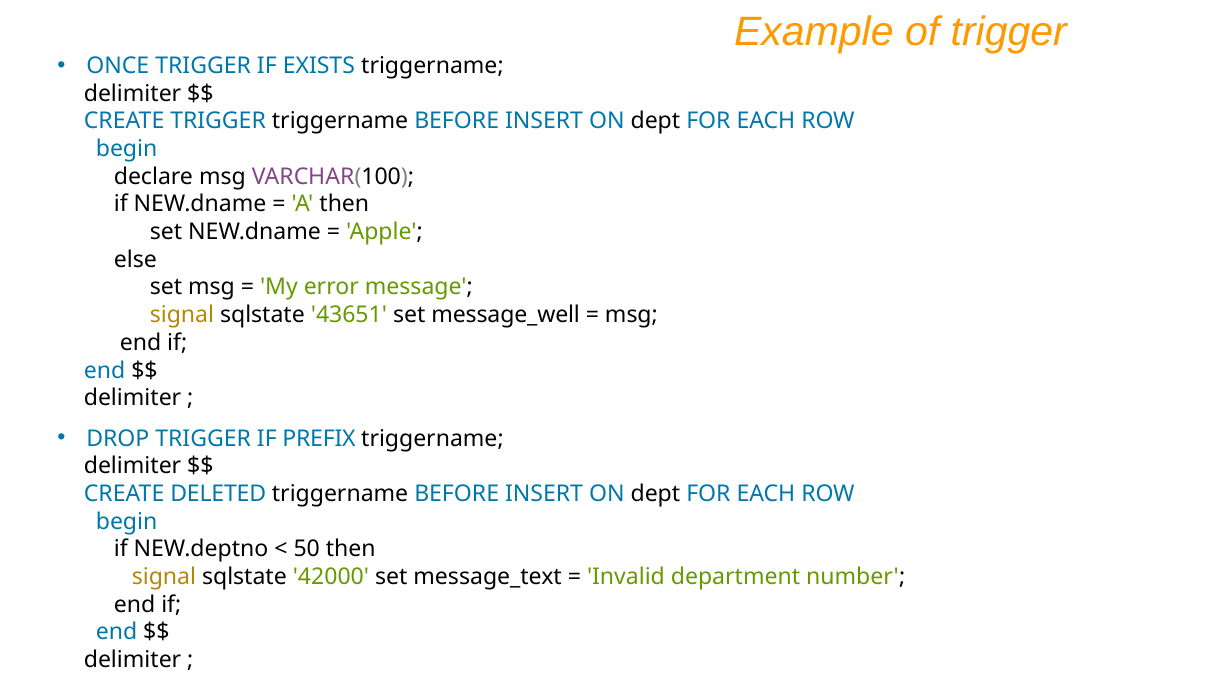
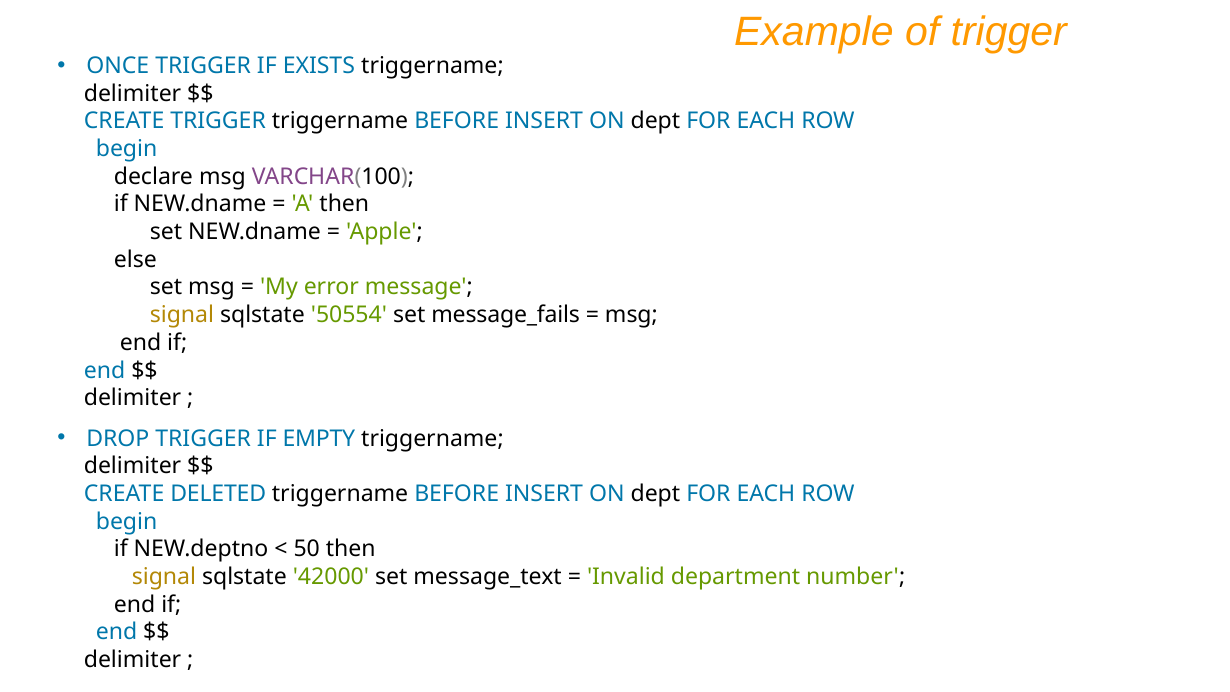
43651: 43651 -> 50554
message_well: message_well -> message_fails
PREFIX: PREFIX -> EMPTY
